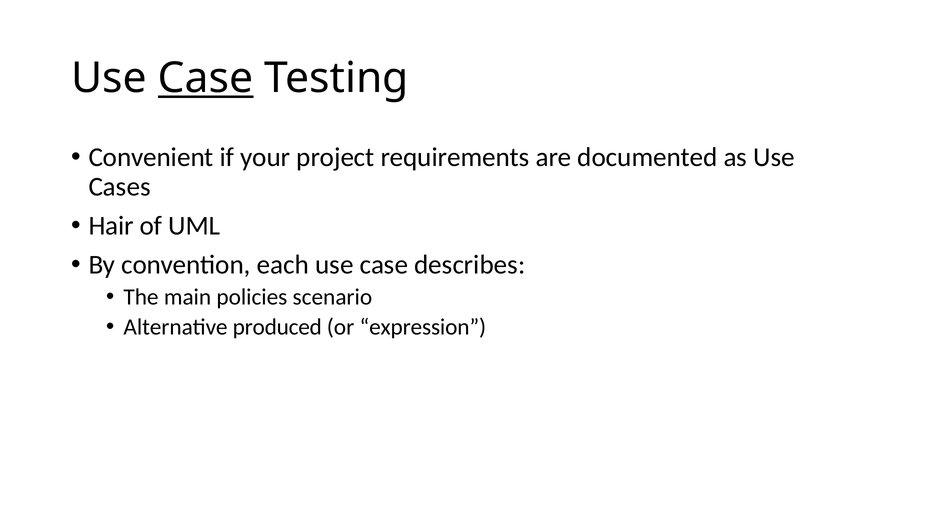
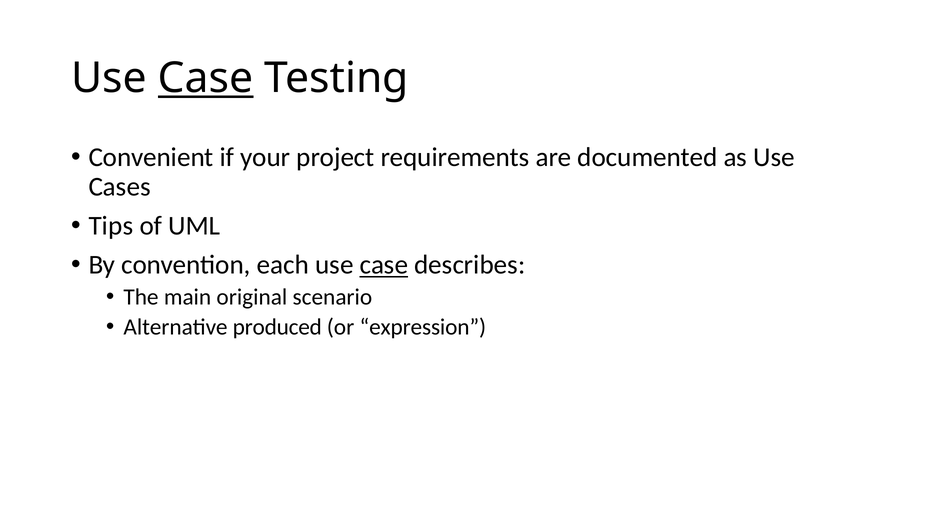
Hair: Hair -> Tips
case at (384, 265) underline: none -> present
policies: policies -> original
